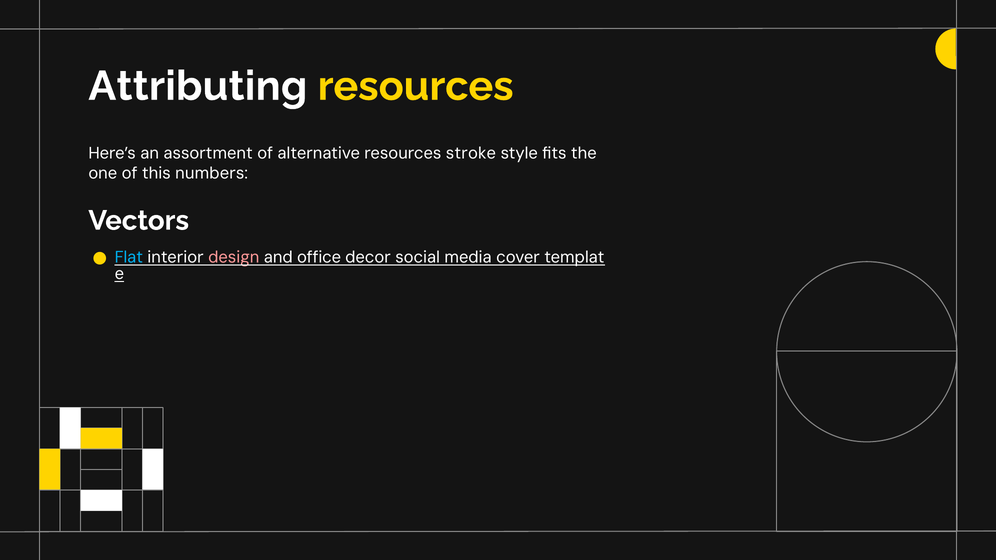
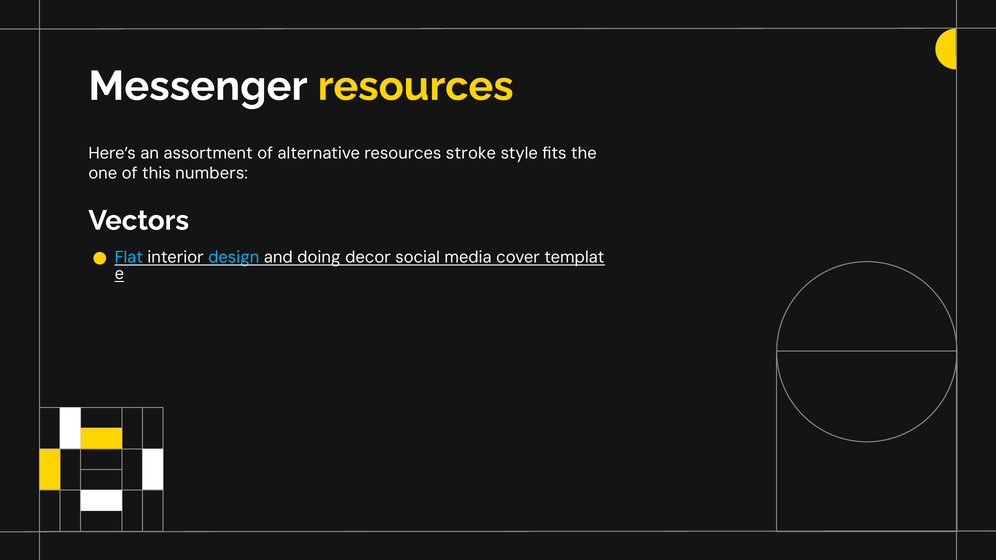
Attributing: Attributing -> Messenger
design colour: pink -> light blue
office: office -> doing
